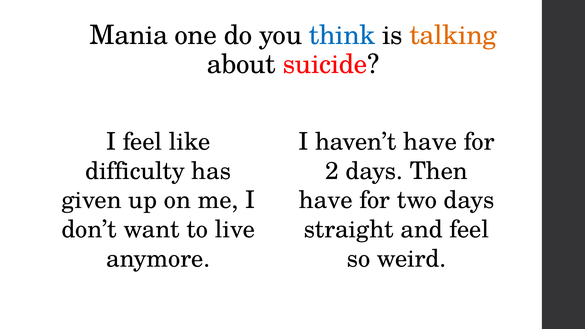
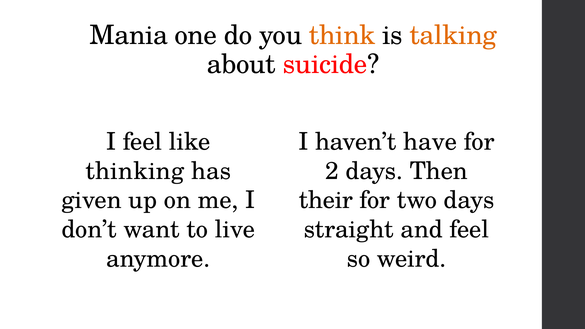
think colour: blue -> orange
difficulty: difficulty -> thinking
have at (326, 200): have -> their
